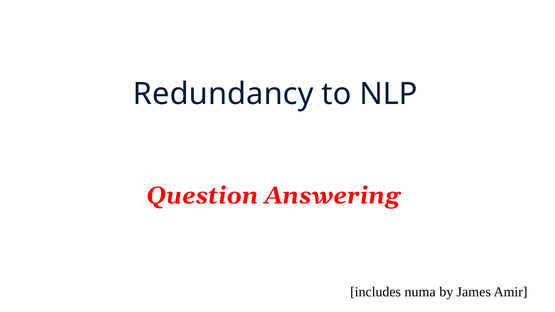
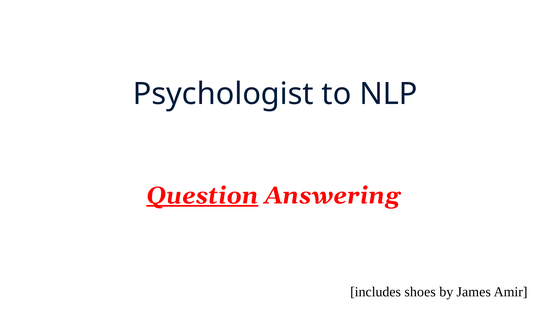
Redundancy: Redundancy -> Psychologist
Question underline: none -> present
numa: numa -> shoes
